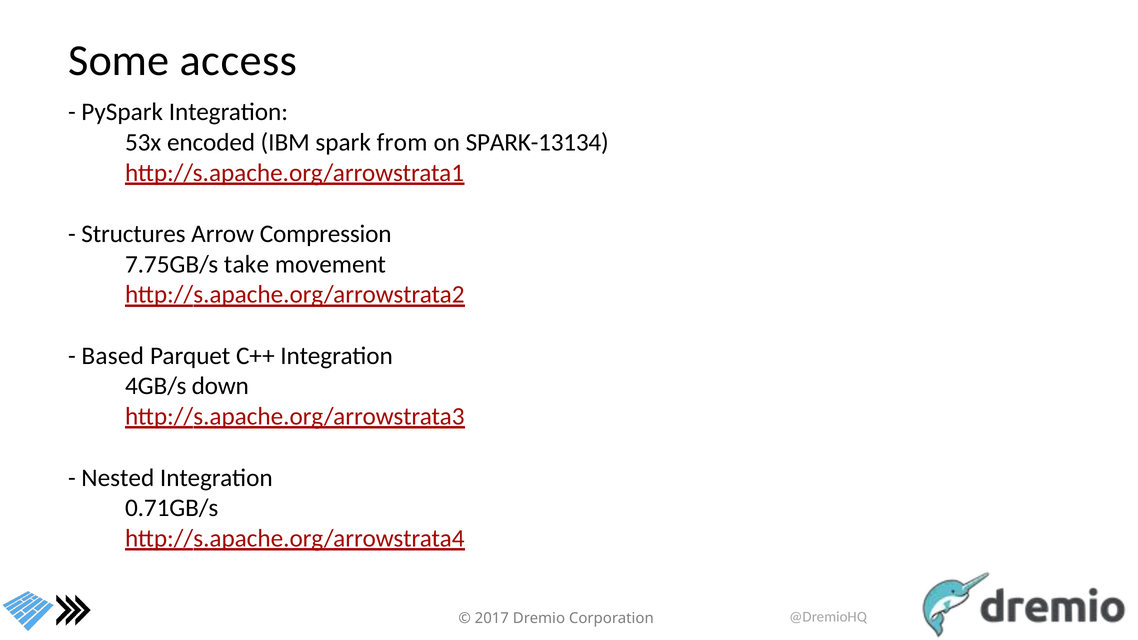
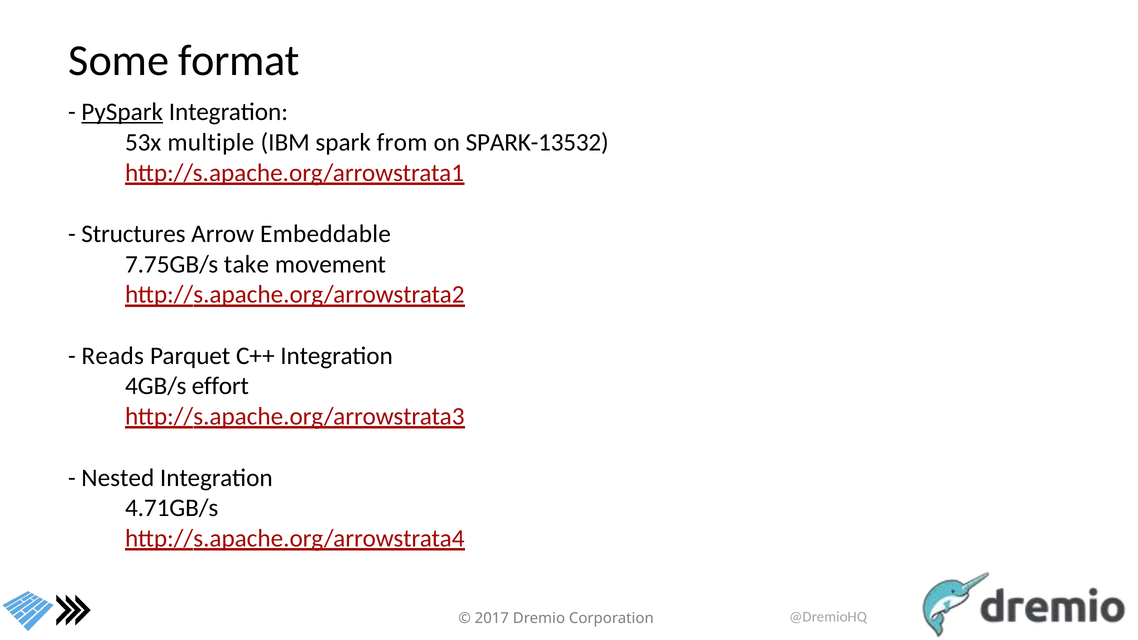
access: access -> format
PySpark underline: none -> present
encoded: encoded -> multiple
SPARK-13134: SPARK-13134 -> SPARK-13532
Compression: Compression -> Embeddable
Based: Based -> Reads
down: down -> effort
0.71GB/s: 0.71GB/s -> 4.71GB/s
